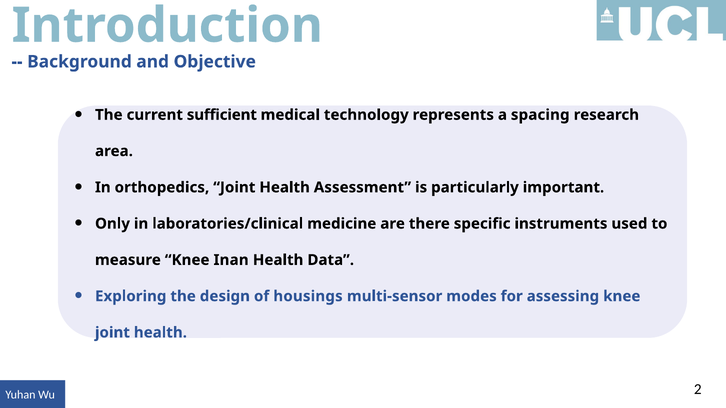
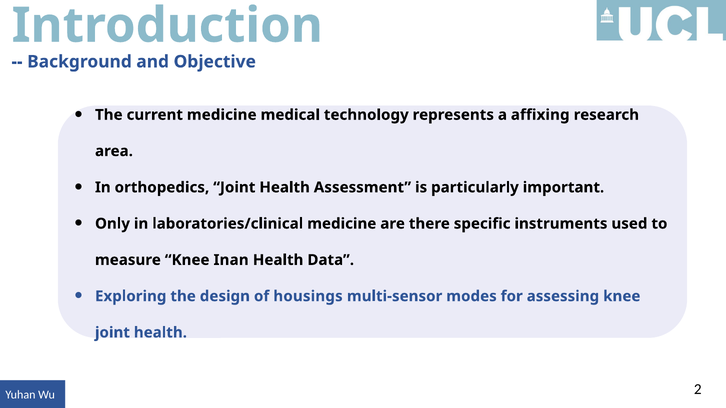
current sufficient: sufficient -> medicine
spacing: spacing -> affixing
